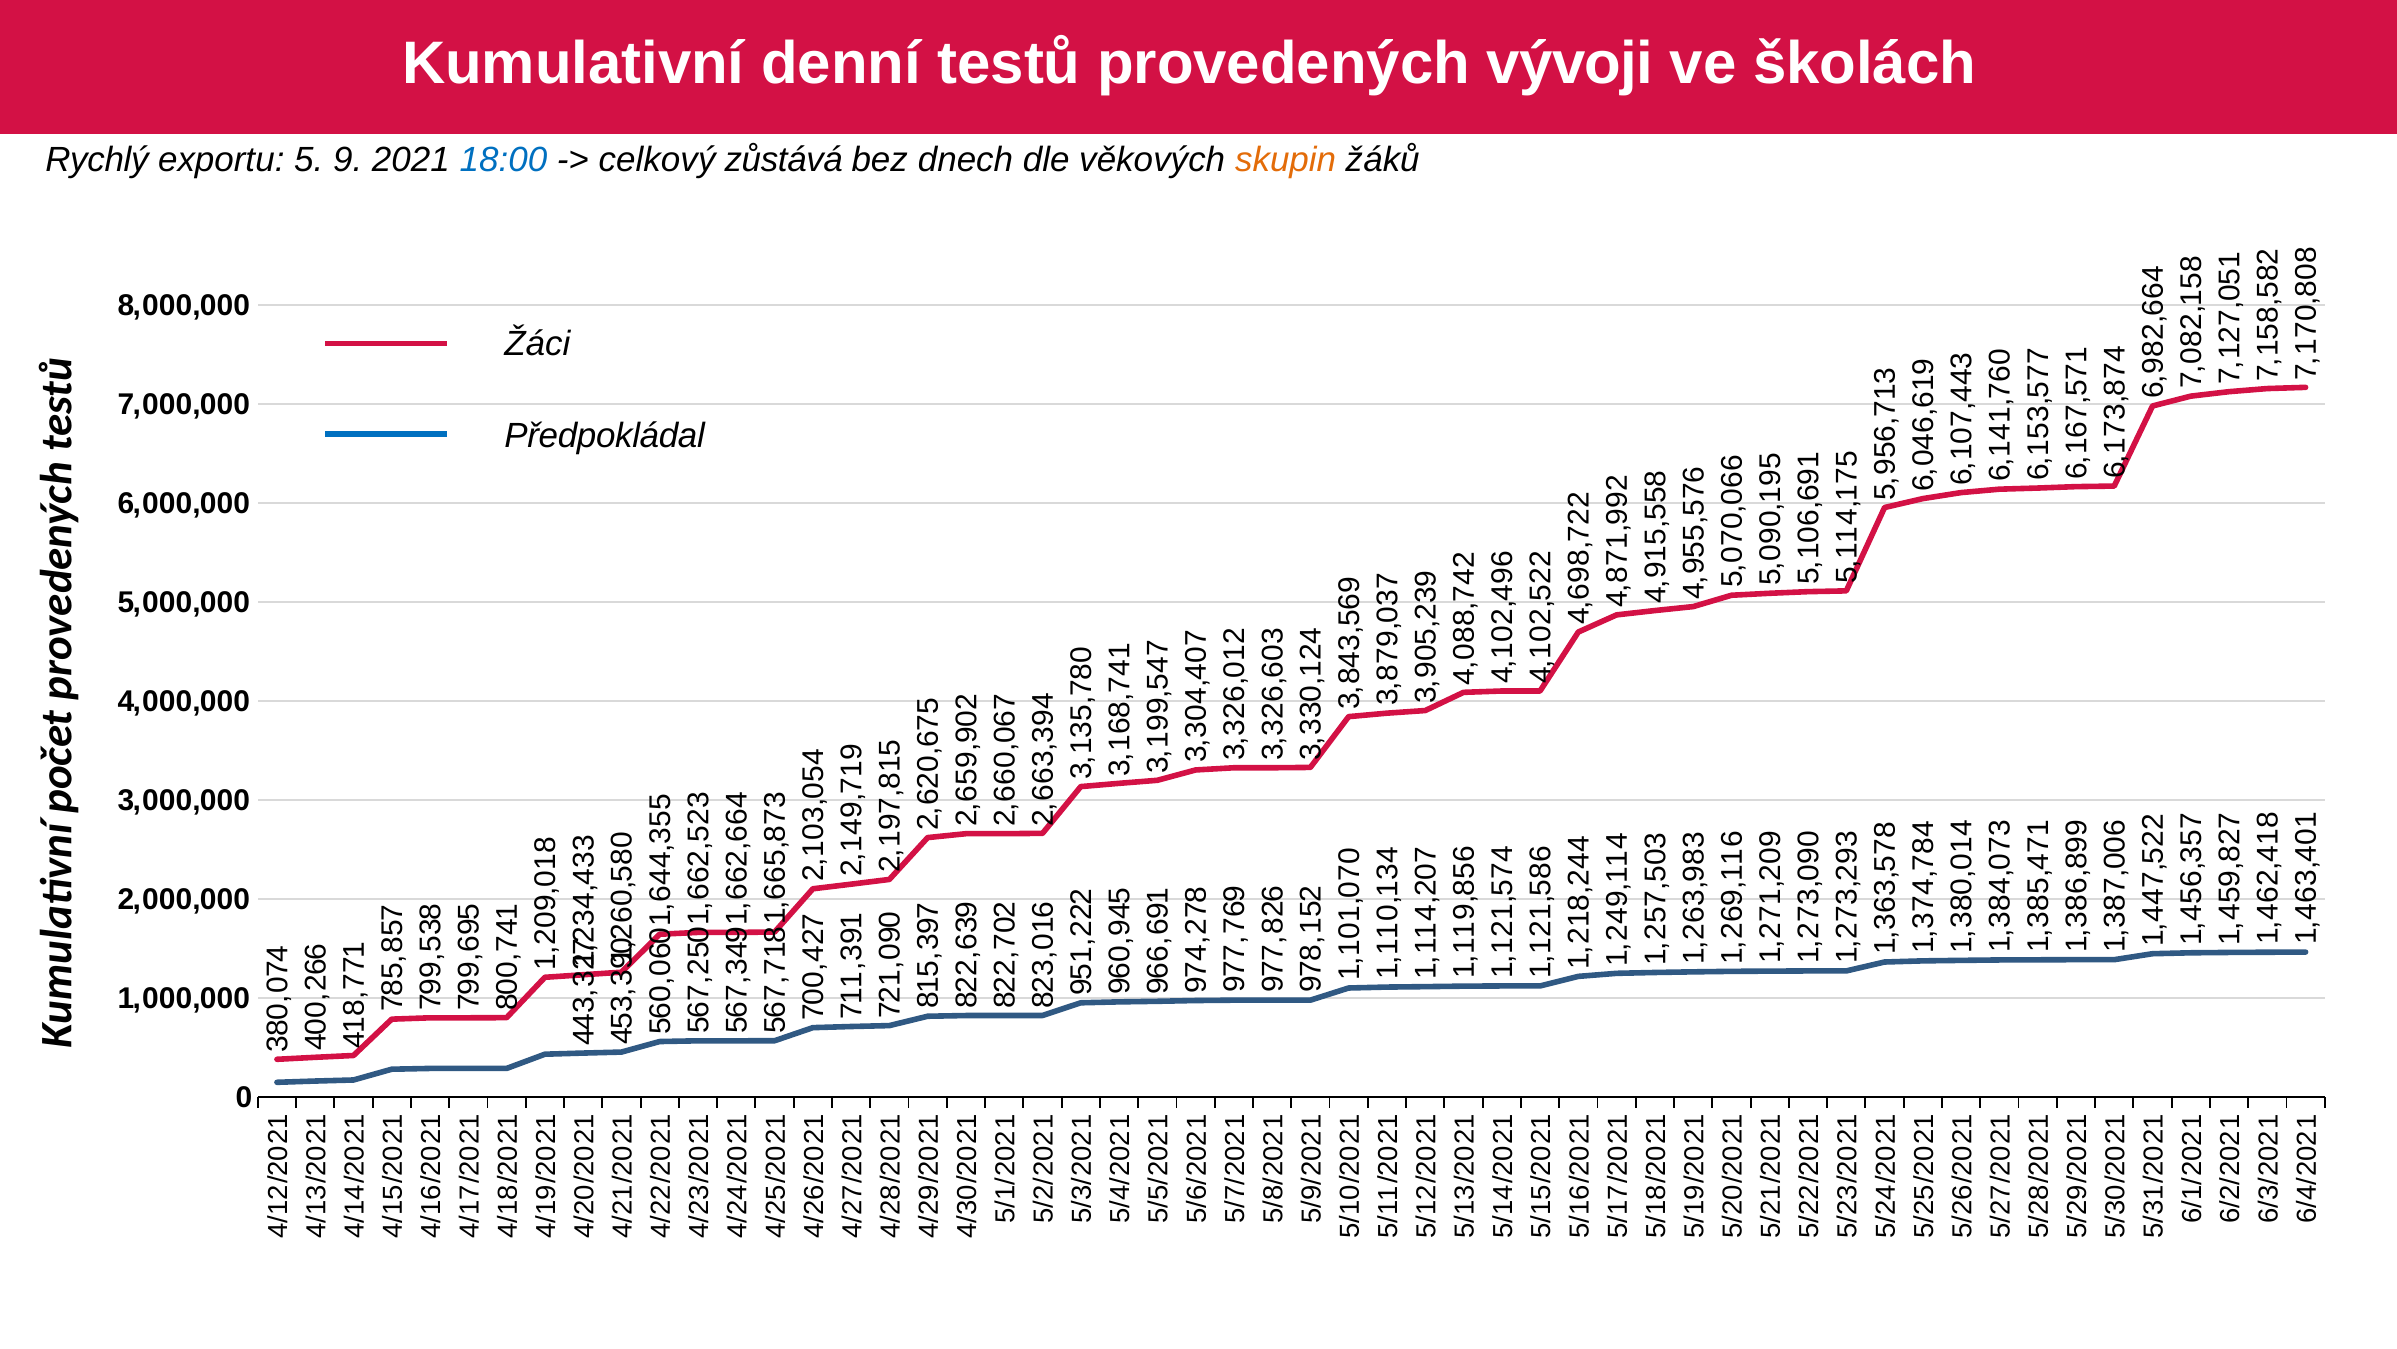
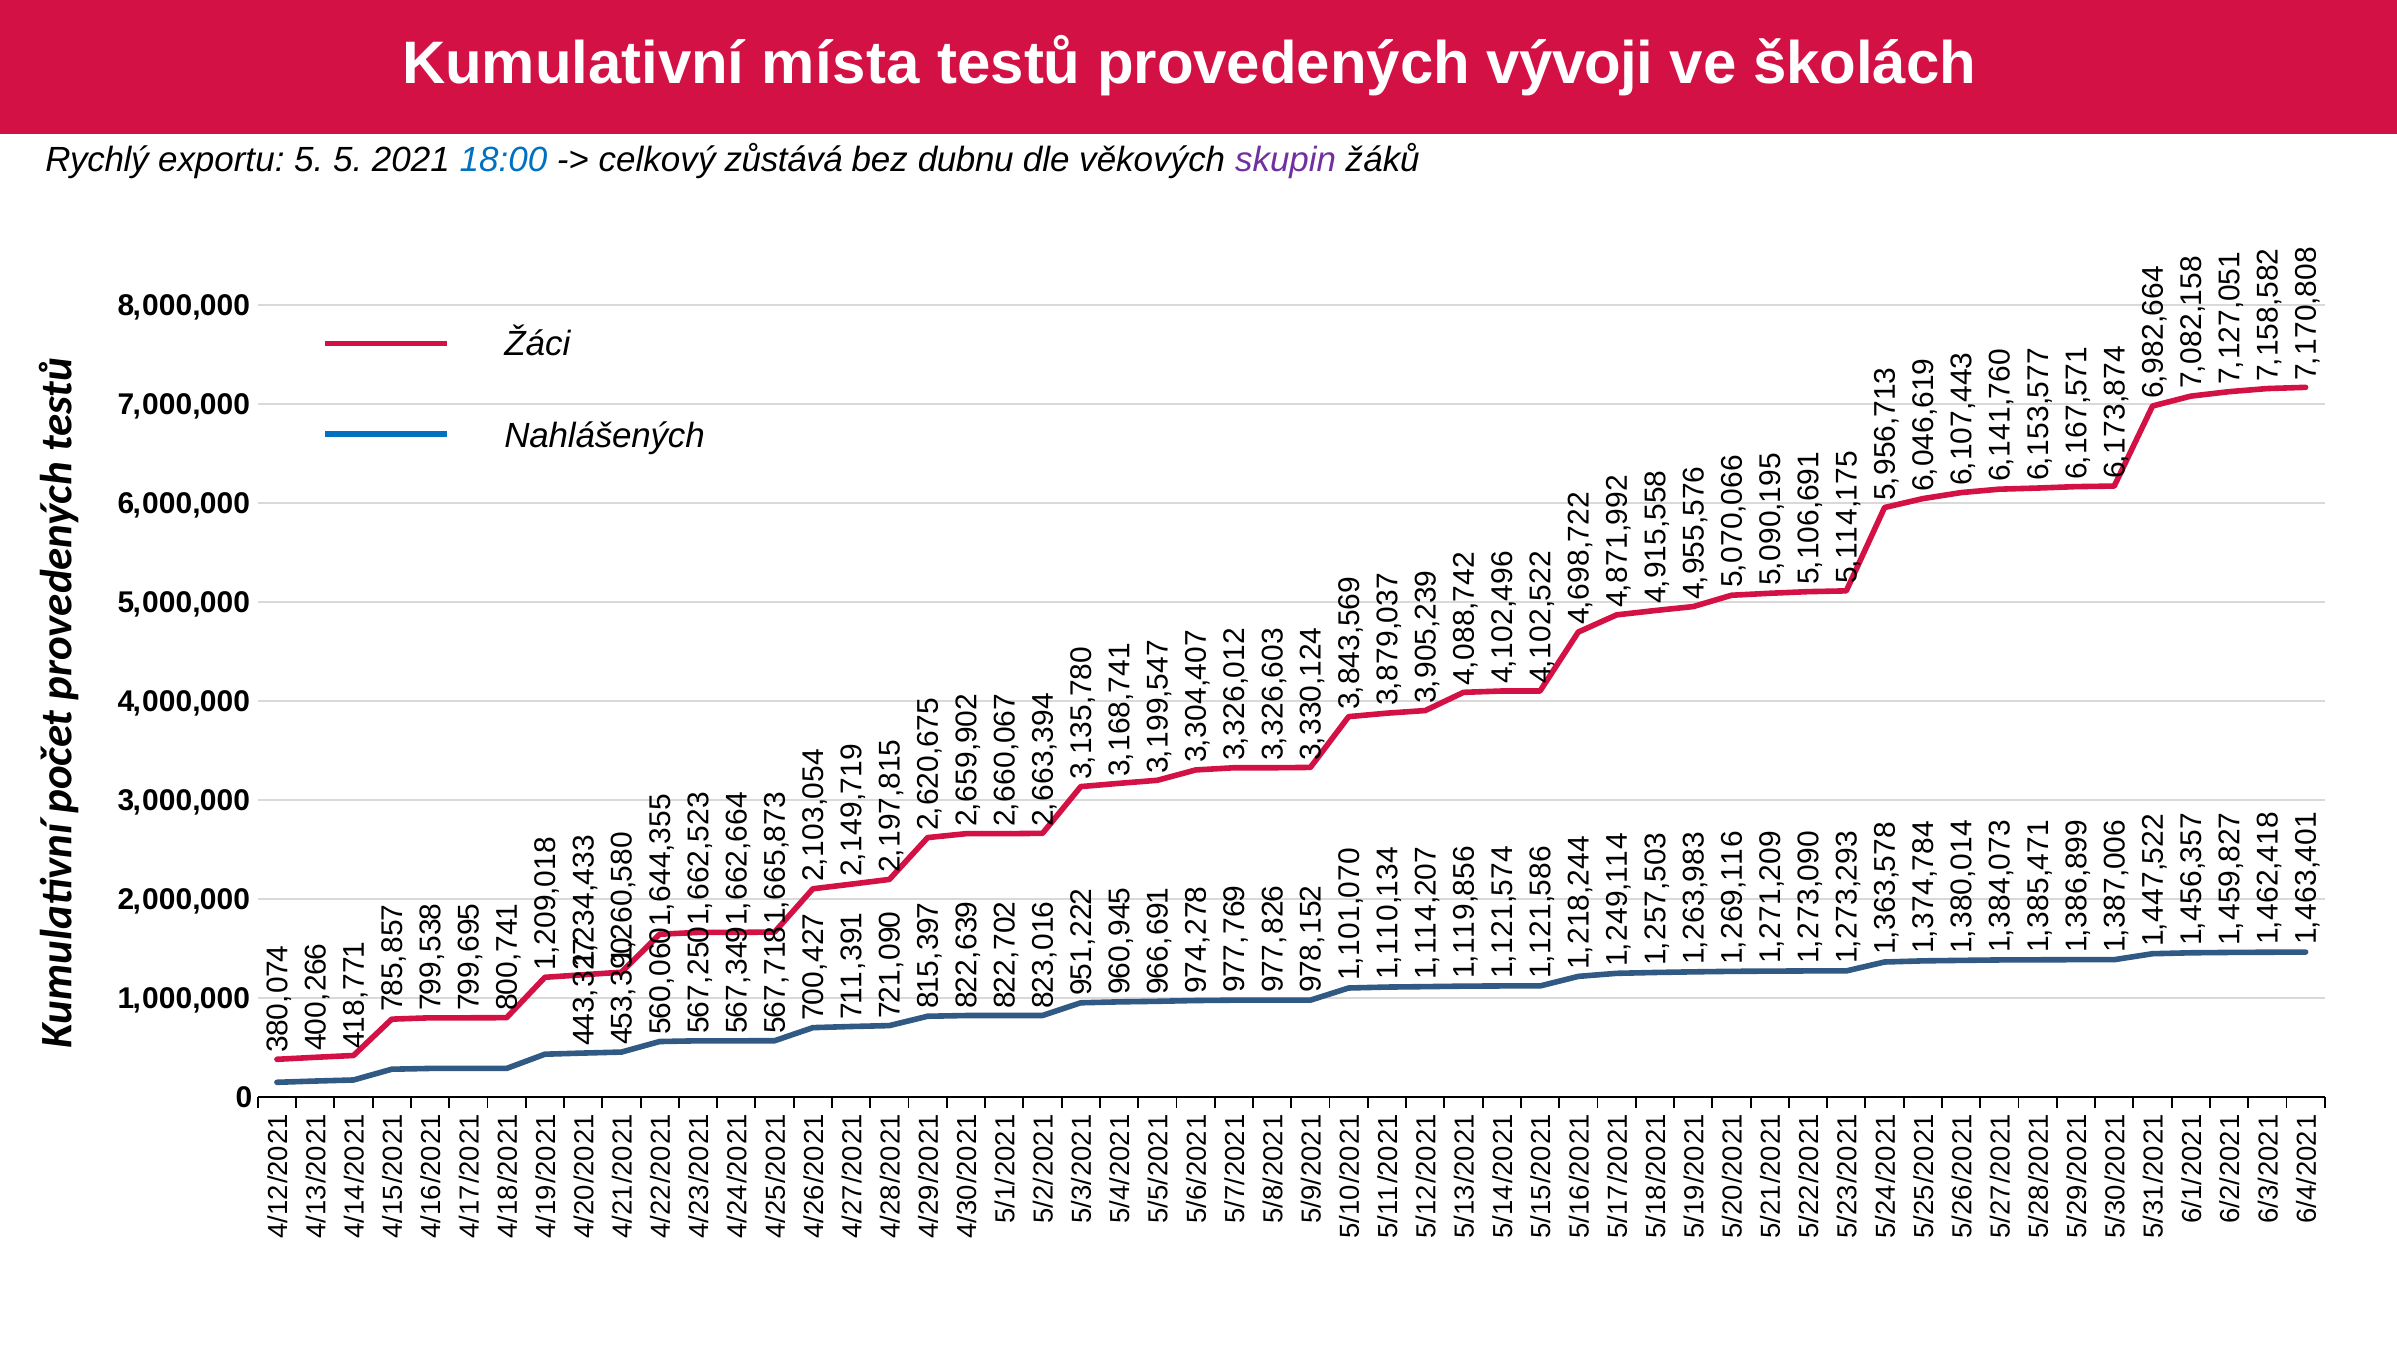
denní: denní -> místa
exportu 5 9: 9 -> 5
dnech: dnech -> dubnu
skupin colour: orange -> purple
Předpokládal: Předpokládal -> Nahlášených
